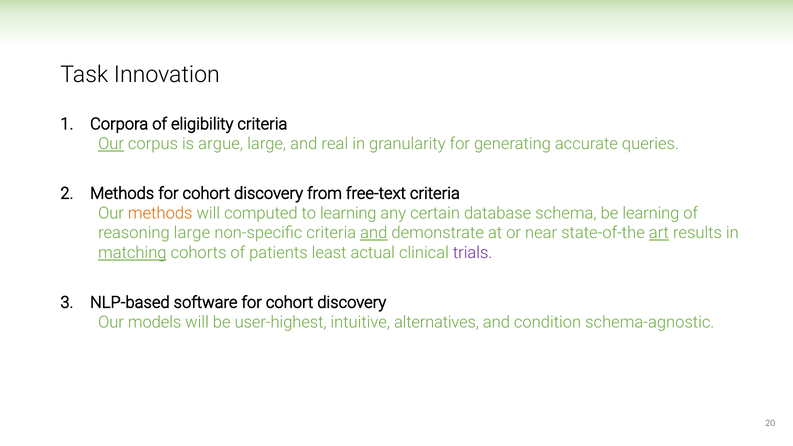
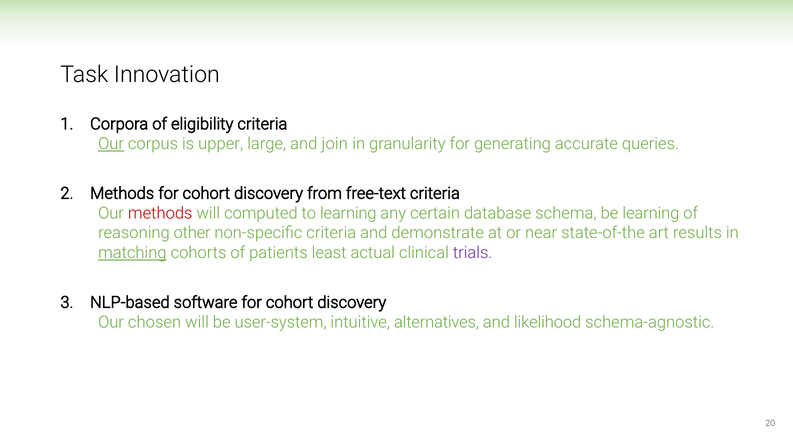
argue: argue -> upper
real: real -> join
methods at (160, 213) colour: orange -> red
reasoning large: large -> other
and at (374, 233) underline: present -> none
art underline: present -> none
models: models -> chosen
user-highest: user-highest -> user-system
condition: condition -> likelihood
